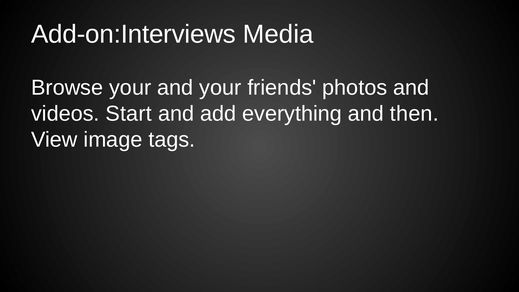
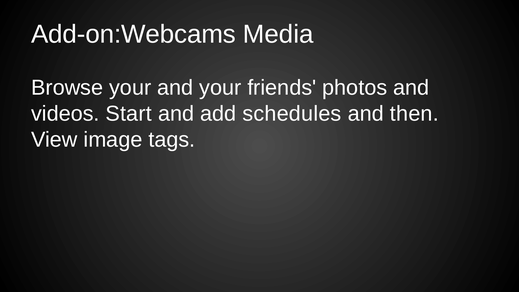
Add-on:Interviews: Add-on:Interviews -> Add-on:Webcams
everything: everything -> schedules
